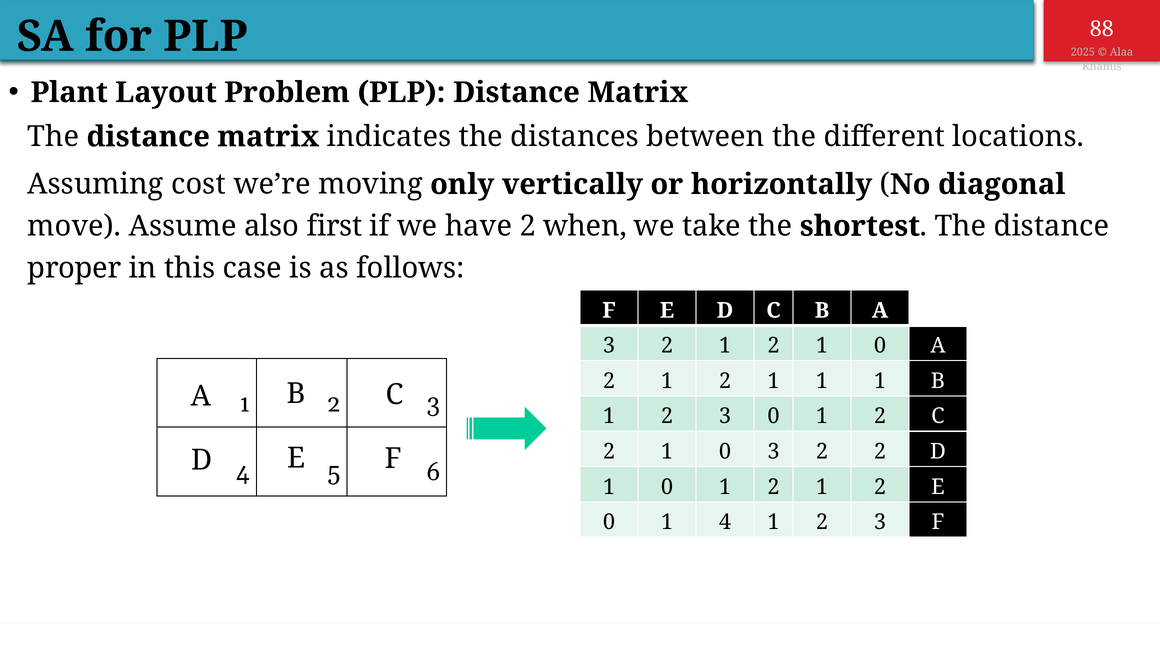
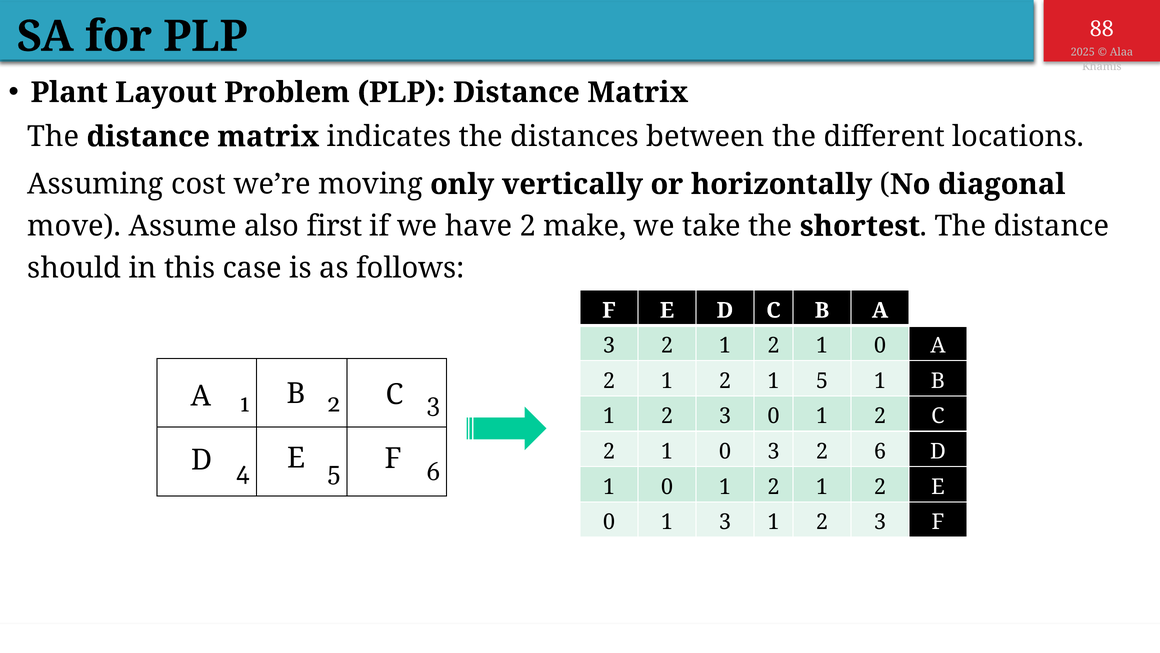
when: when -> make
proper: proper -> should
2 1 1: 1 -> 5
2 2: 2 -> 6
1 4: 4 -> 3
